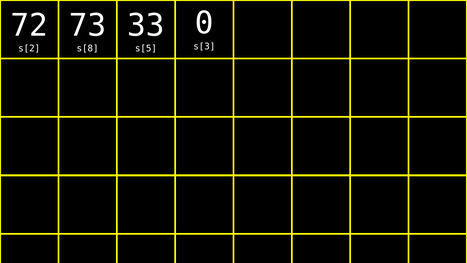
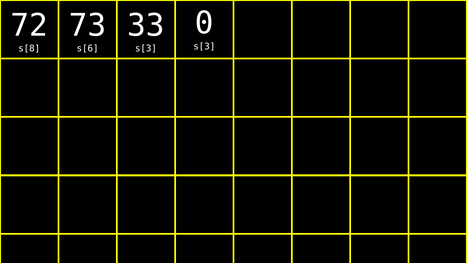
s[2: s[2 -> s[8
s[8: s[8 -> s[6
s[5 at (146, 49): s[5 -> s[3
